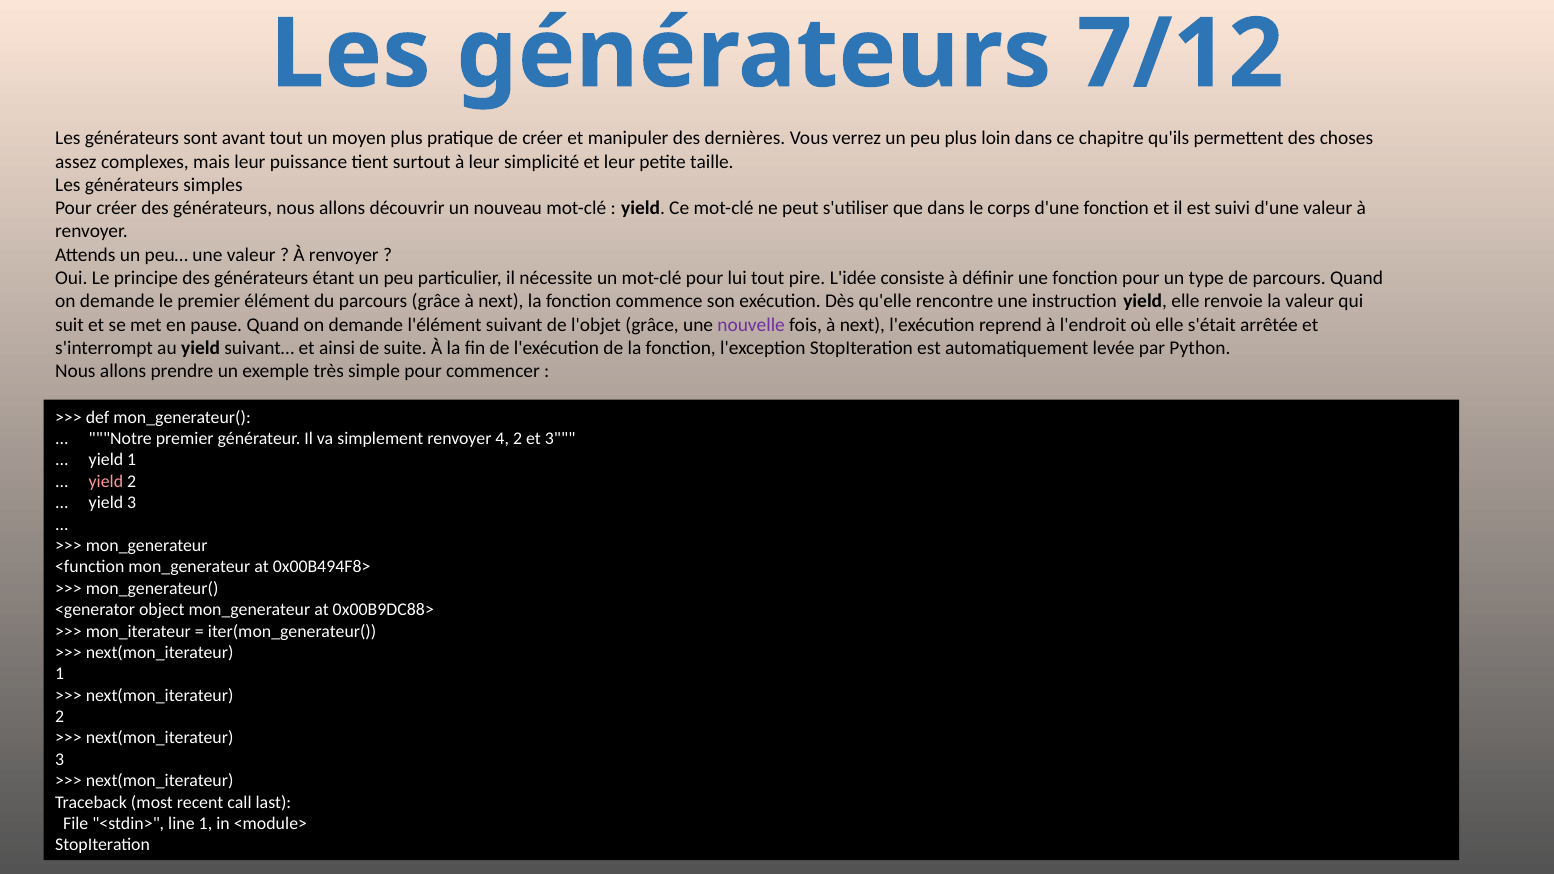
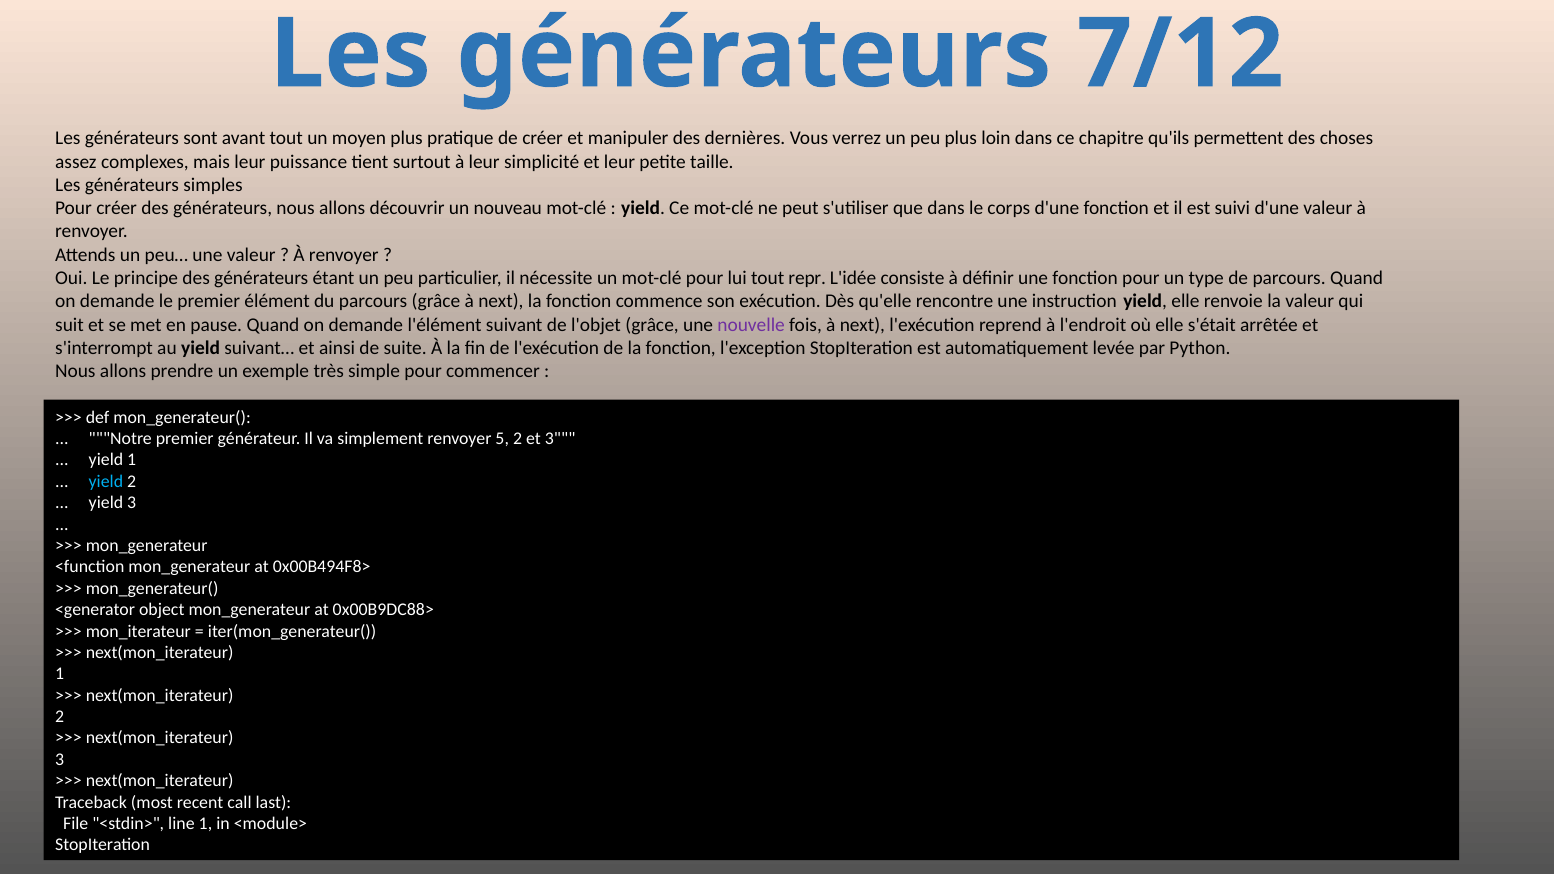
pire: pire -> repr
4: 4 -> 5
yield at (106, 482) colour: pink -> light blue
